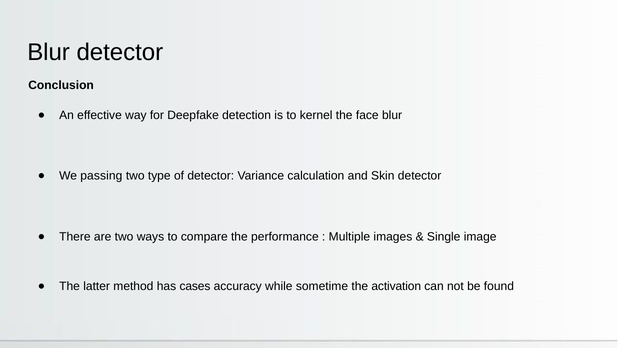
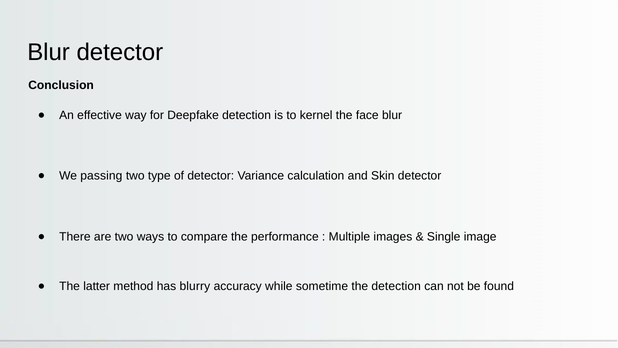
cases: cases -> blurry
the activation: activation -> detection
